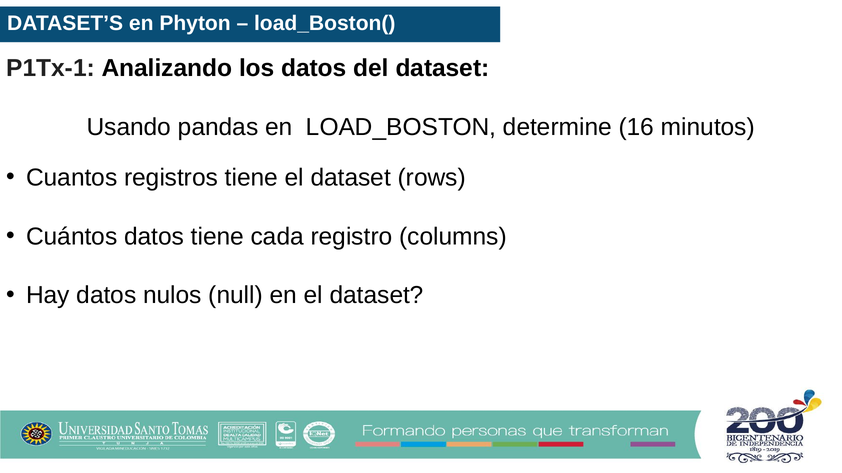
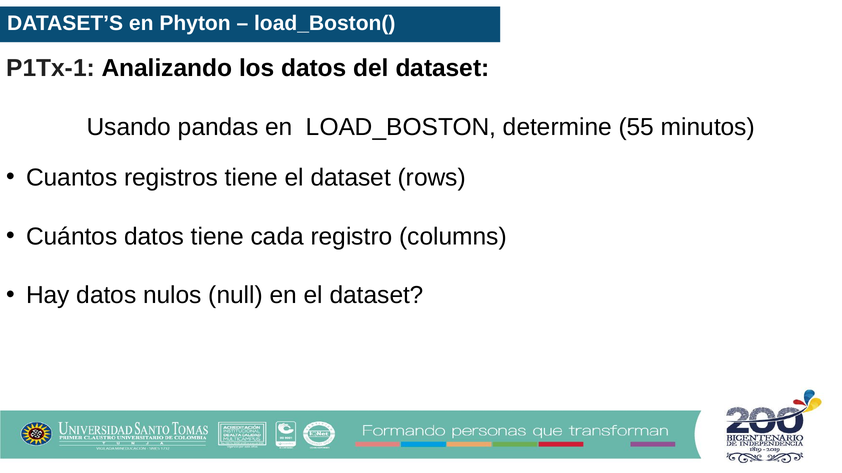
16: 16 -> 55
